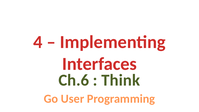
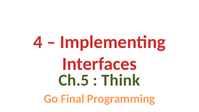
Ch.6: Ch.6 -> Ch.5
User: User -> Final
